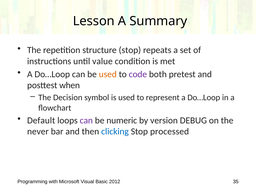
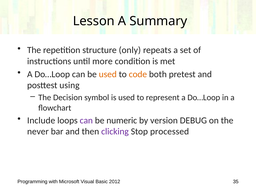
structure stop: stop -> only
value: value -> more
code colour: purple -> orange
when: when -> using
Default: Default -> Include
clicking colour: blue -> purple
